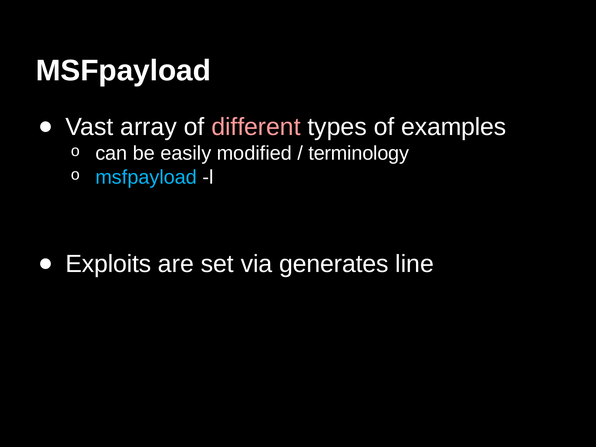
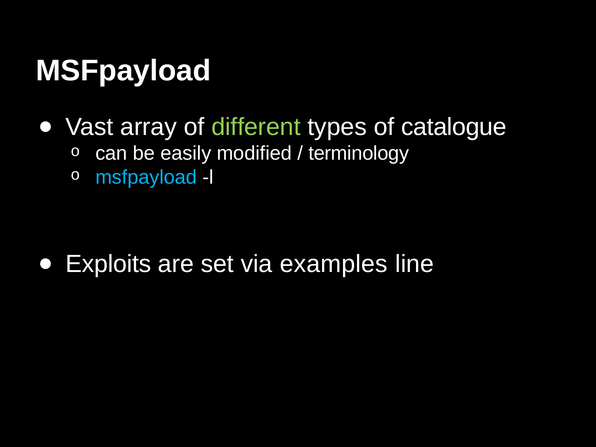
different colour: pink -> light green
examples: examples -> catalogue
generates: generates -> examples
